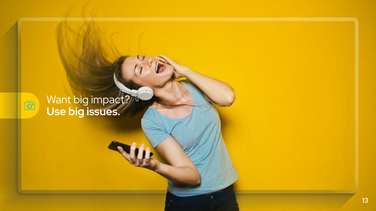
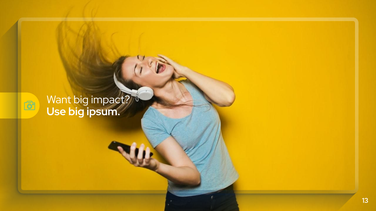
issues: issues -> ipsum
